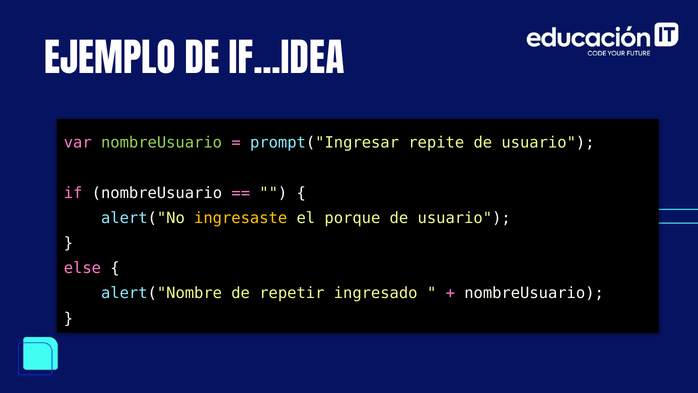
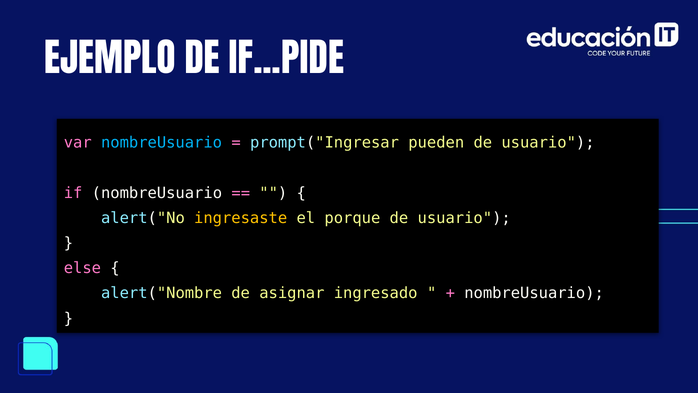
IF...IDEA: IF...IDEA -> IF...PIDE
nombreUsuario at (162, 143) colour: light green -> light blue
repite: repite -> pueden
repetir: repetir -> asignar
